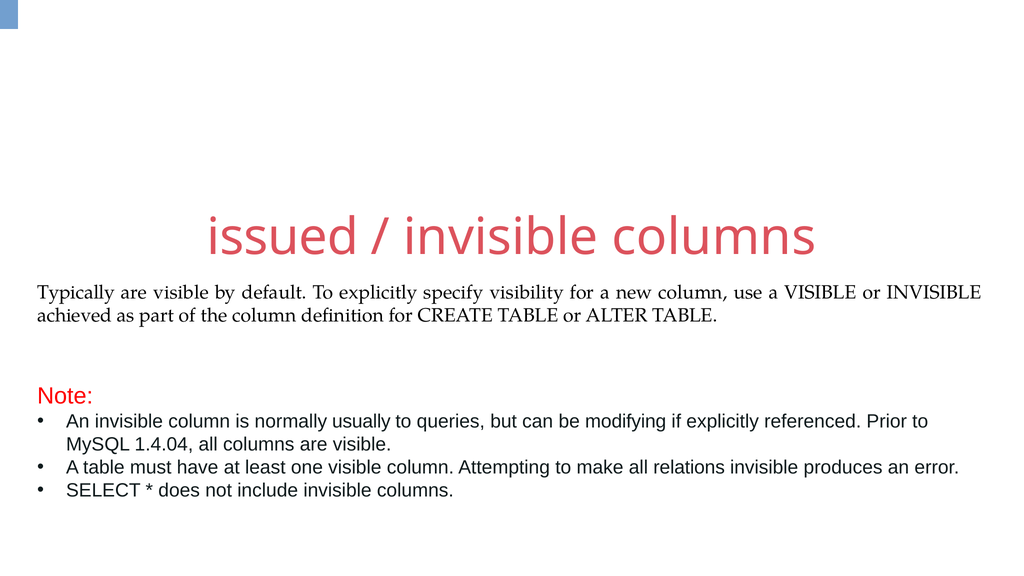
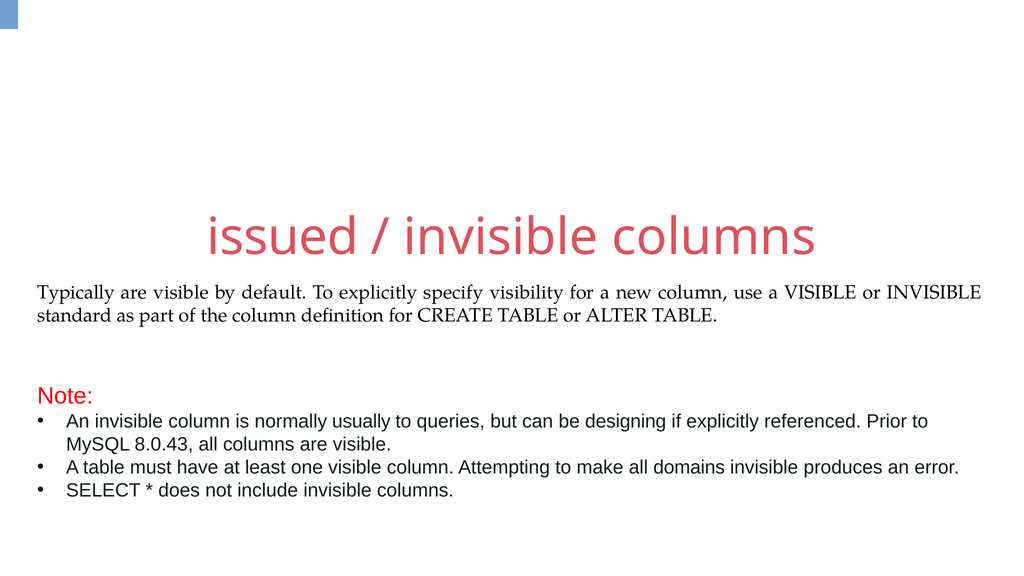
achieved: achieved -> standard
modifying: modifying -> designing
1.4.04: 1.4.04 -> 8.0.43
relations: relations -> domains
